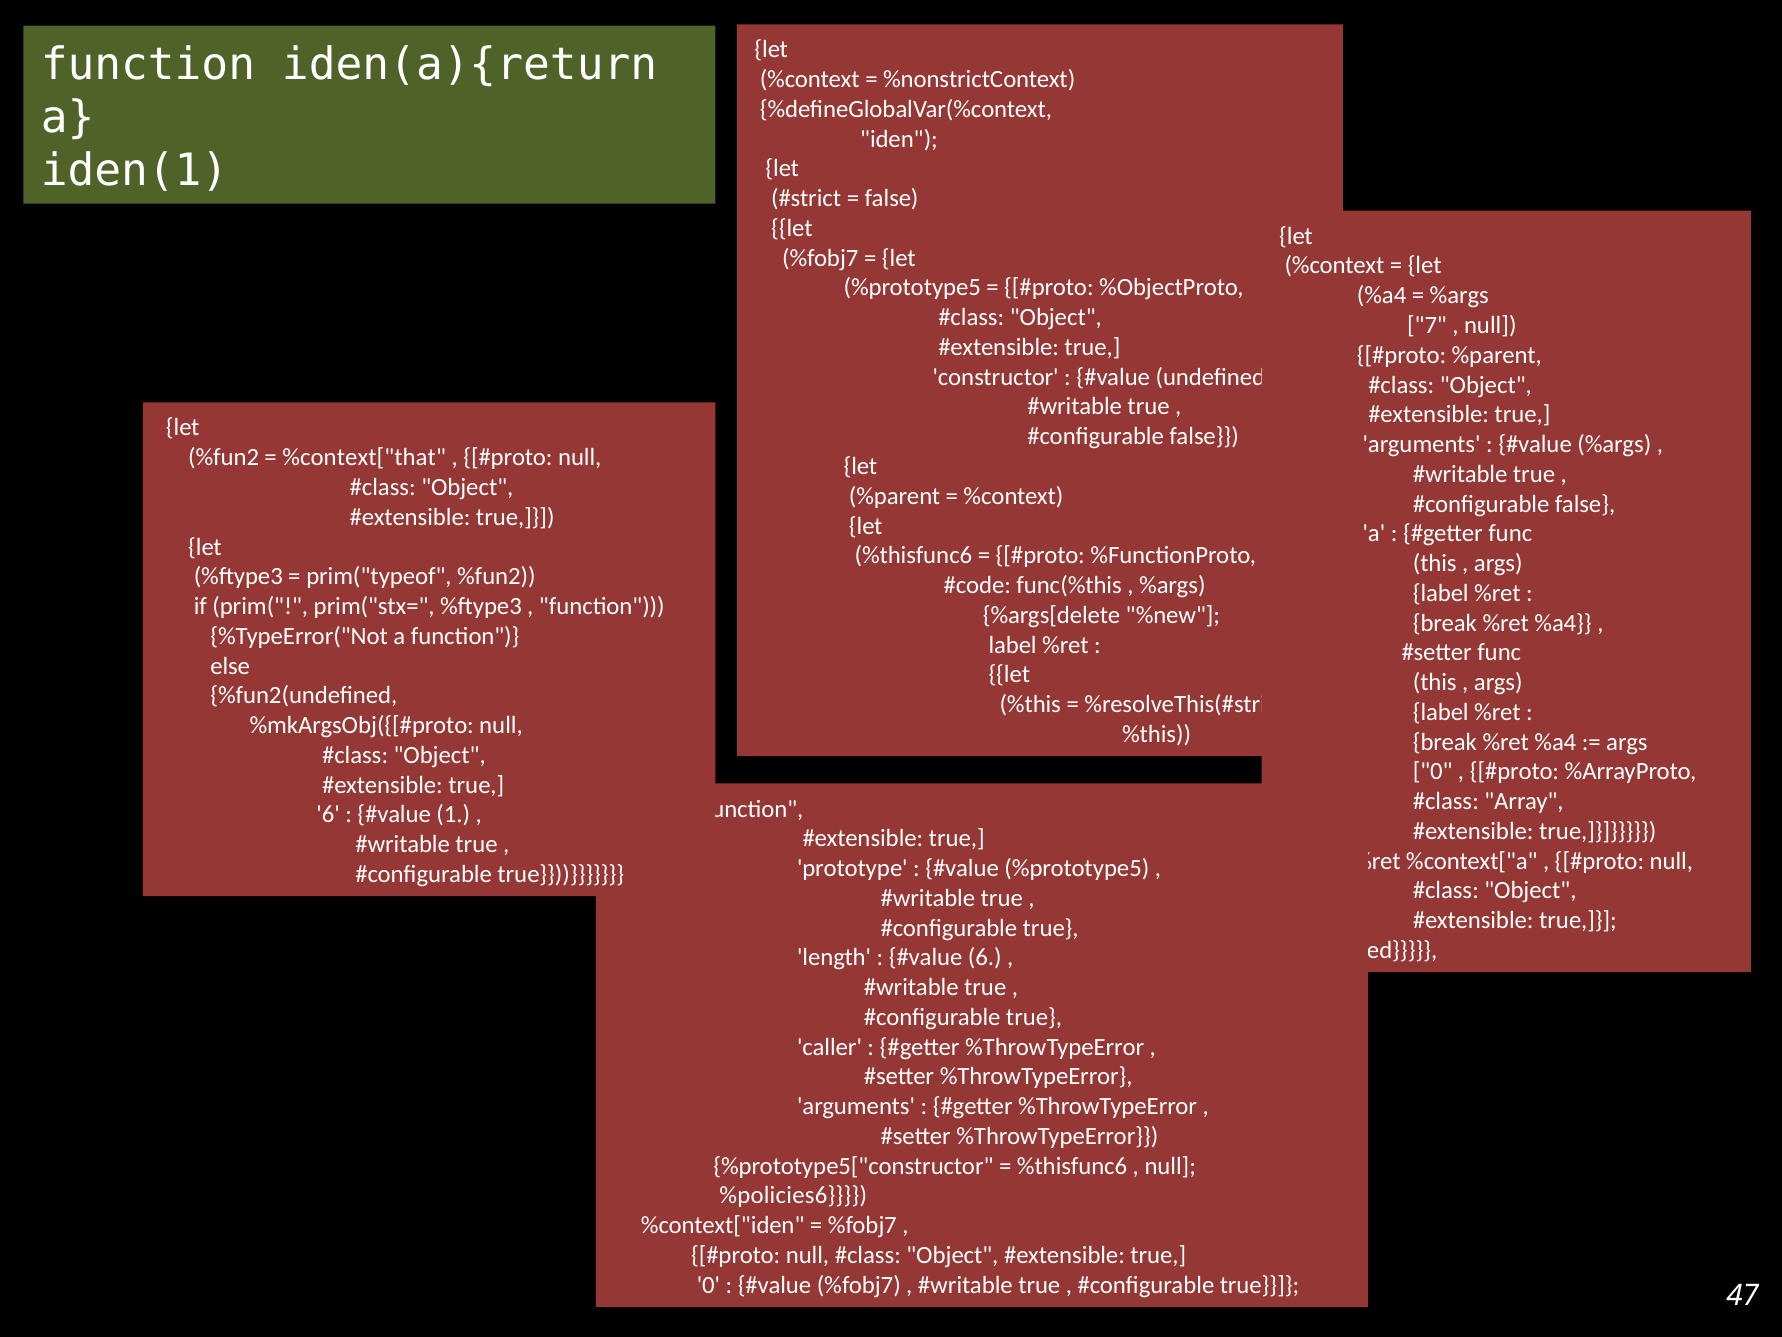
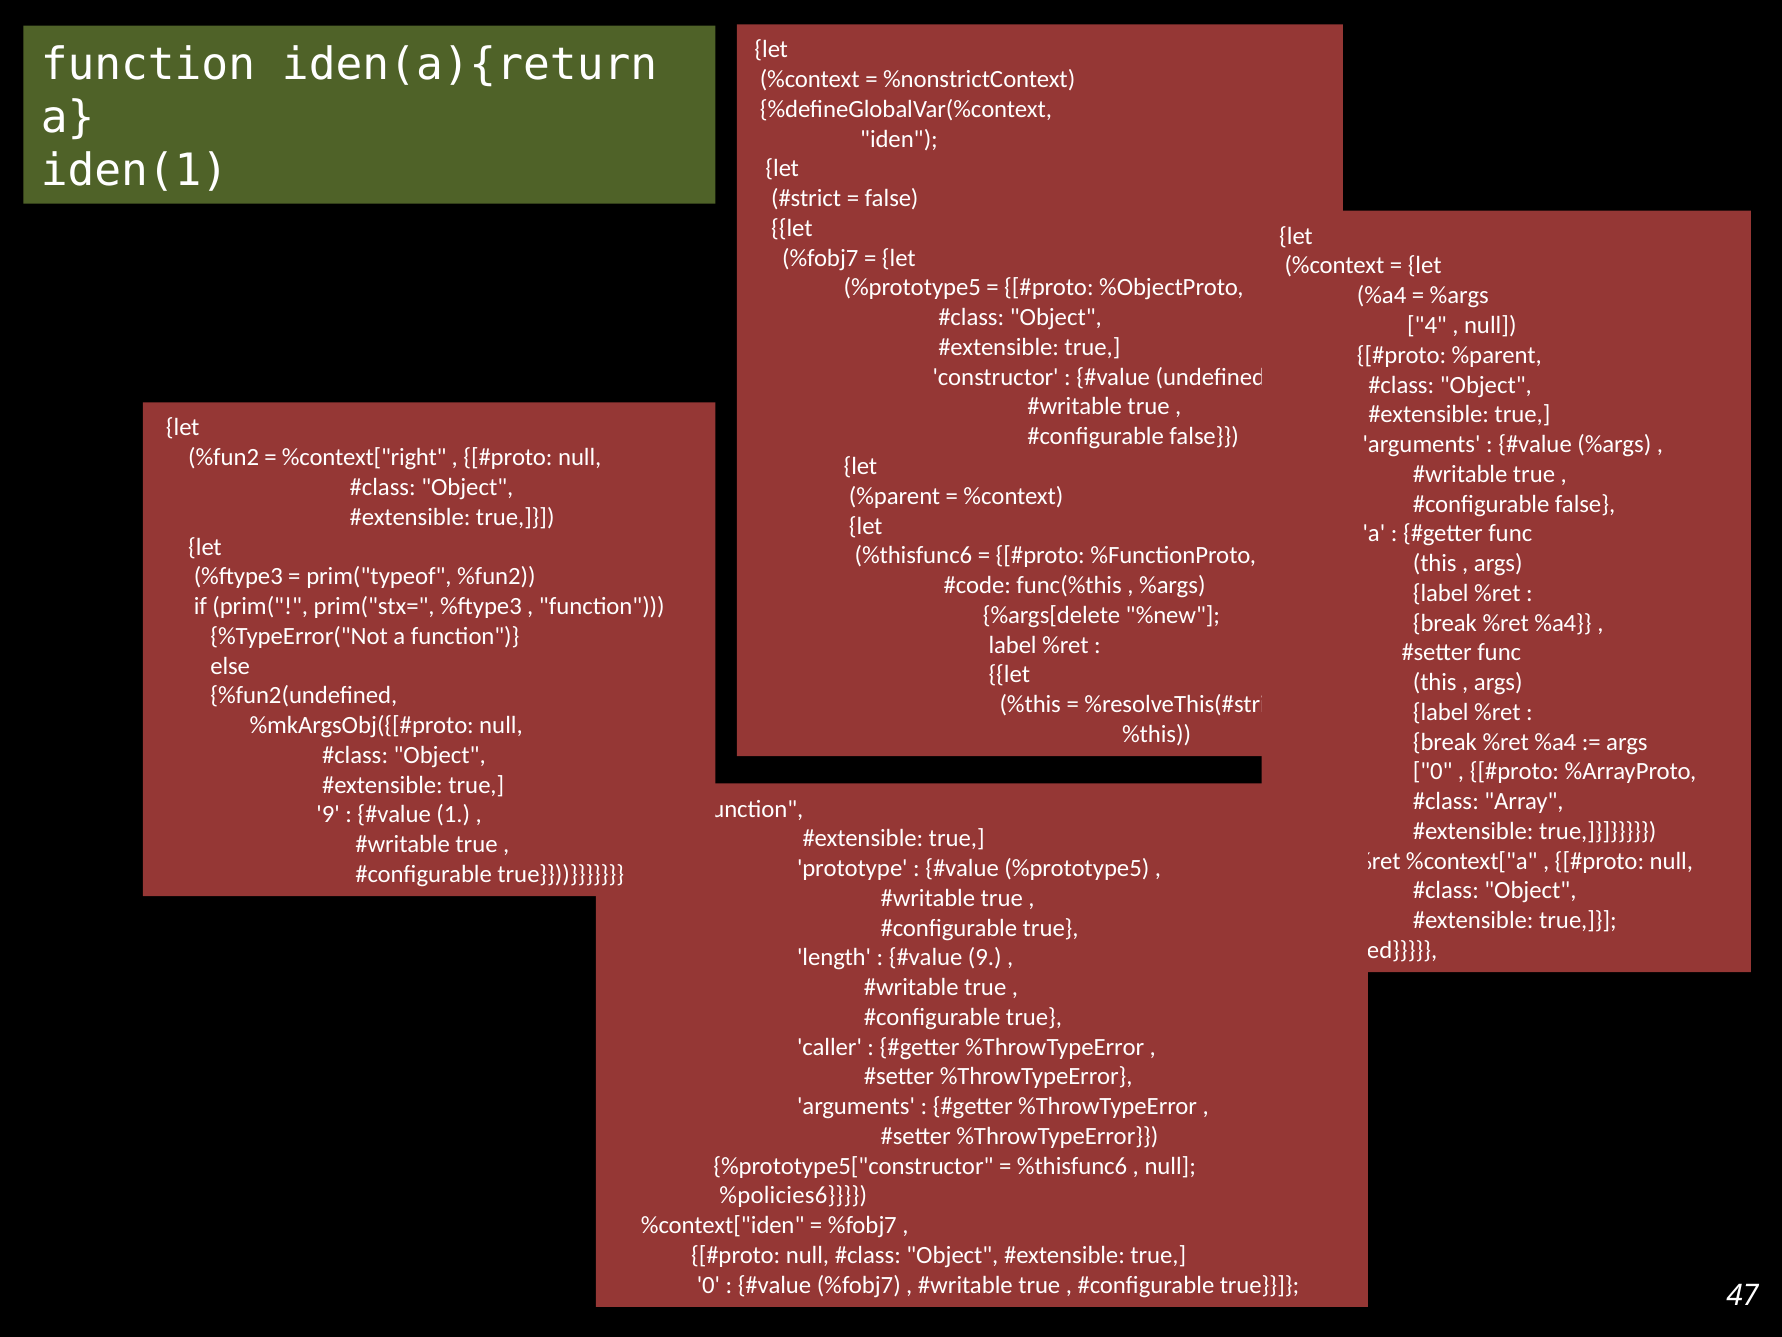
7: 7 -> 4
%context["that: %context["that -> %context["right
6 at (328, 814): 6 -> 9
6 at (985, 957): 6 -> 9
